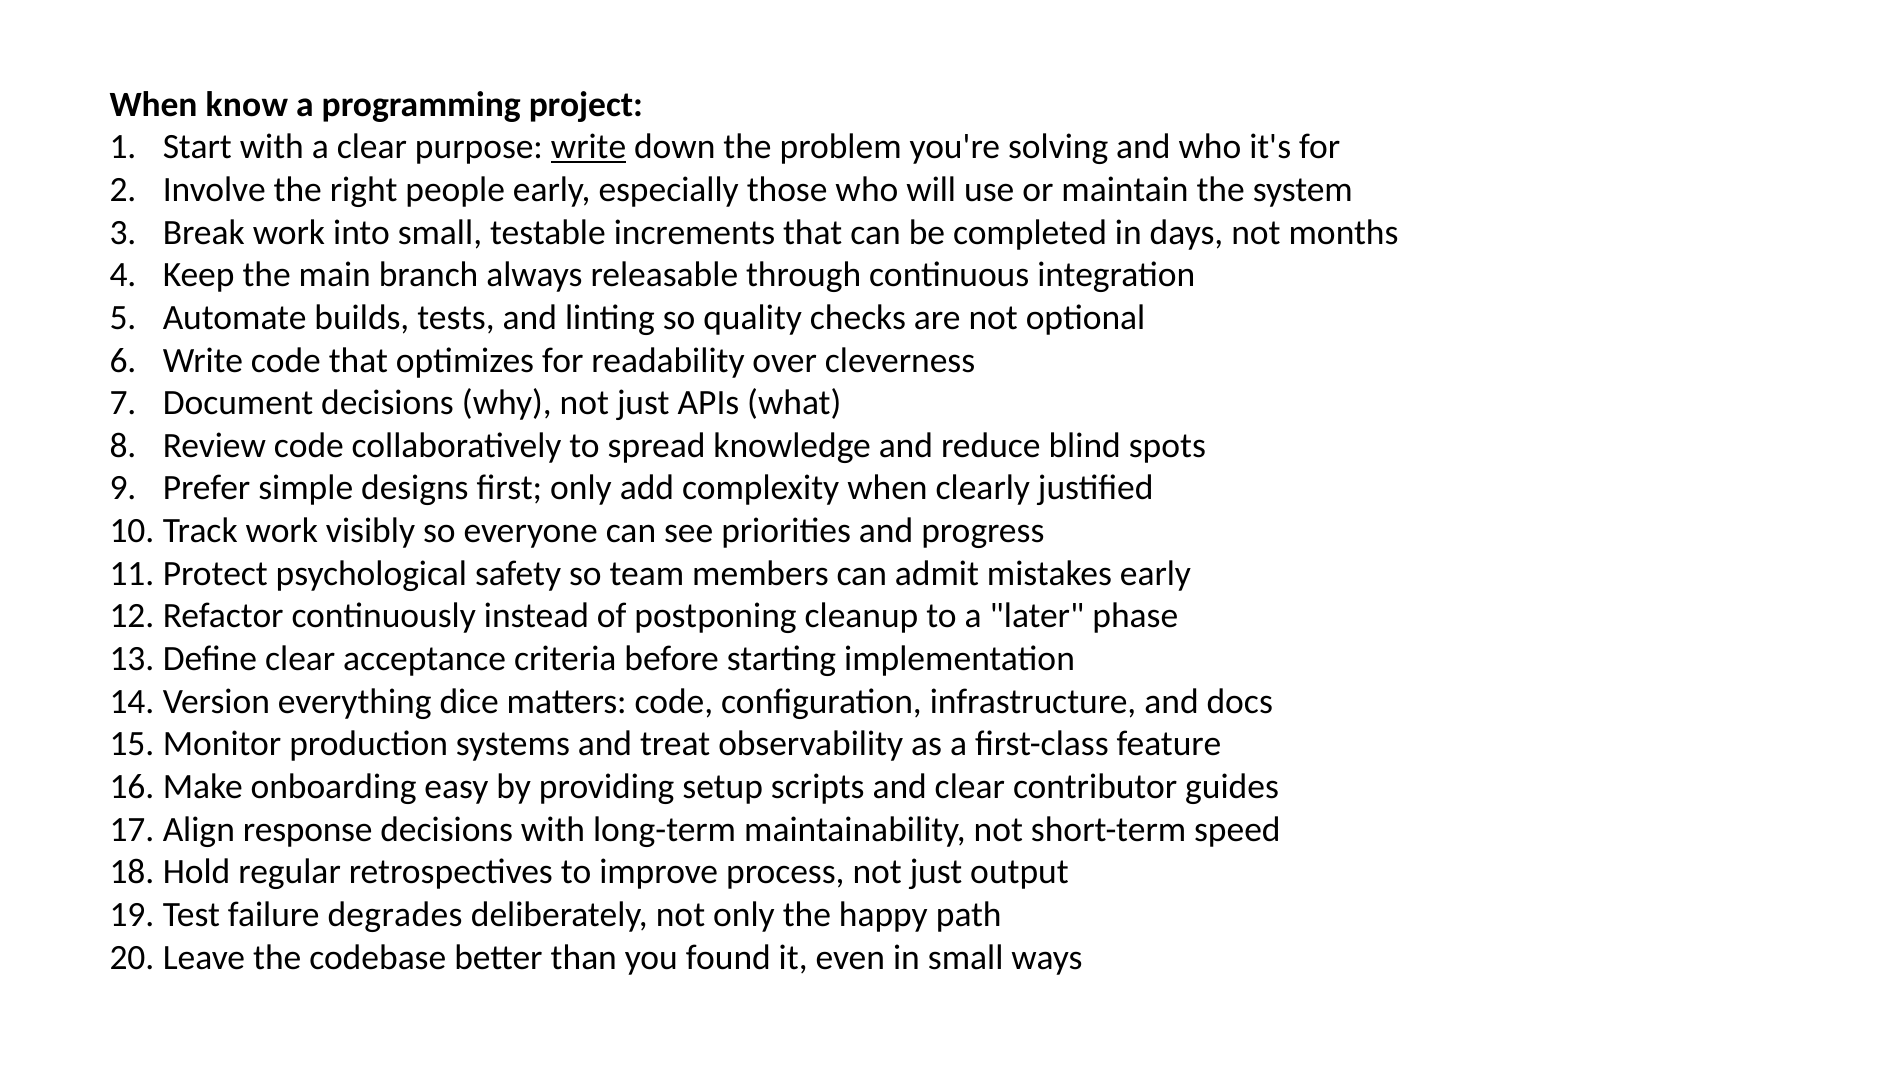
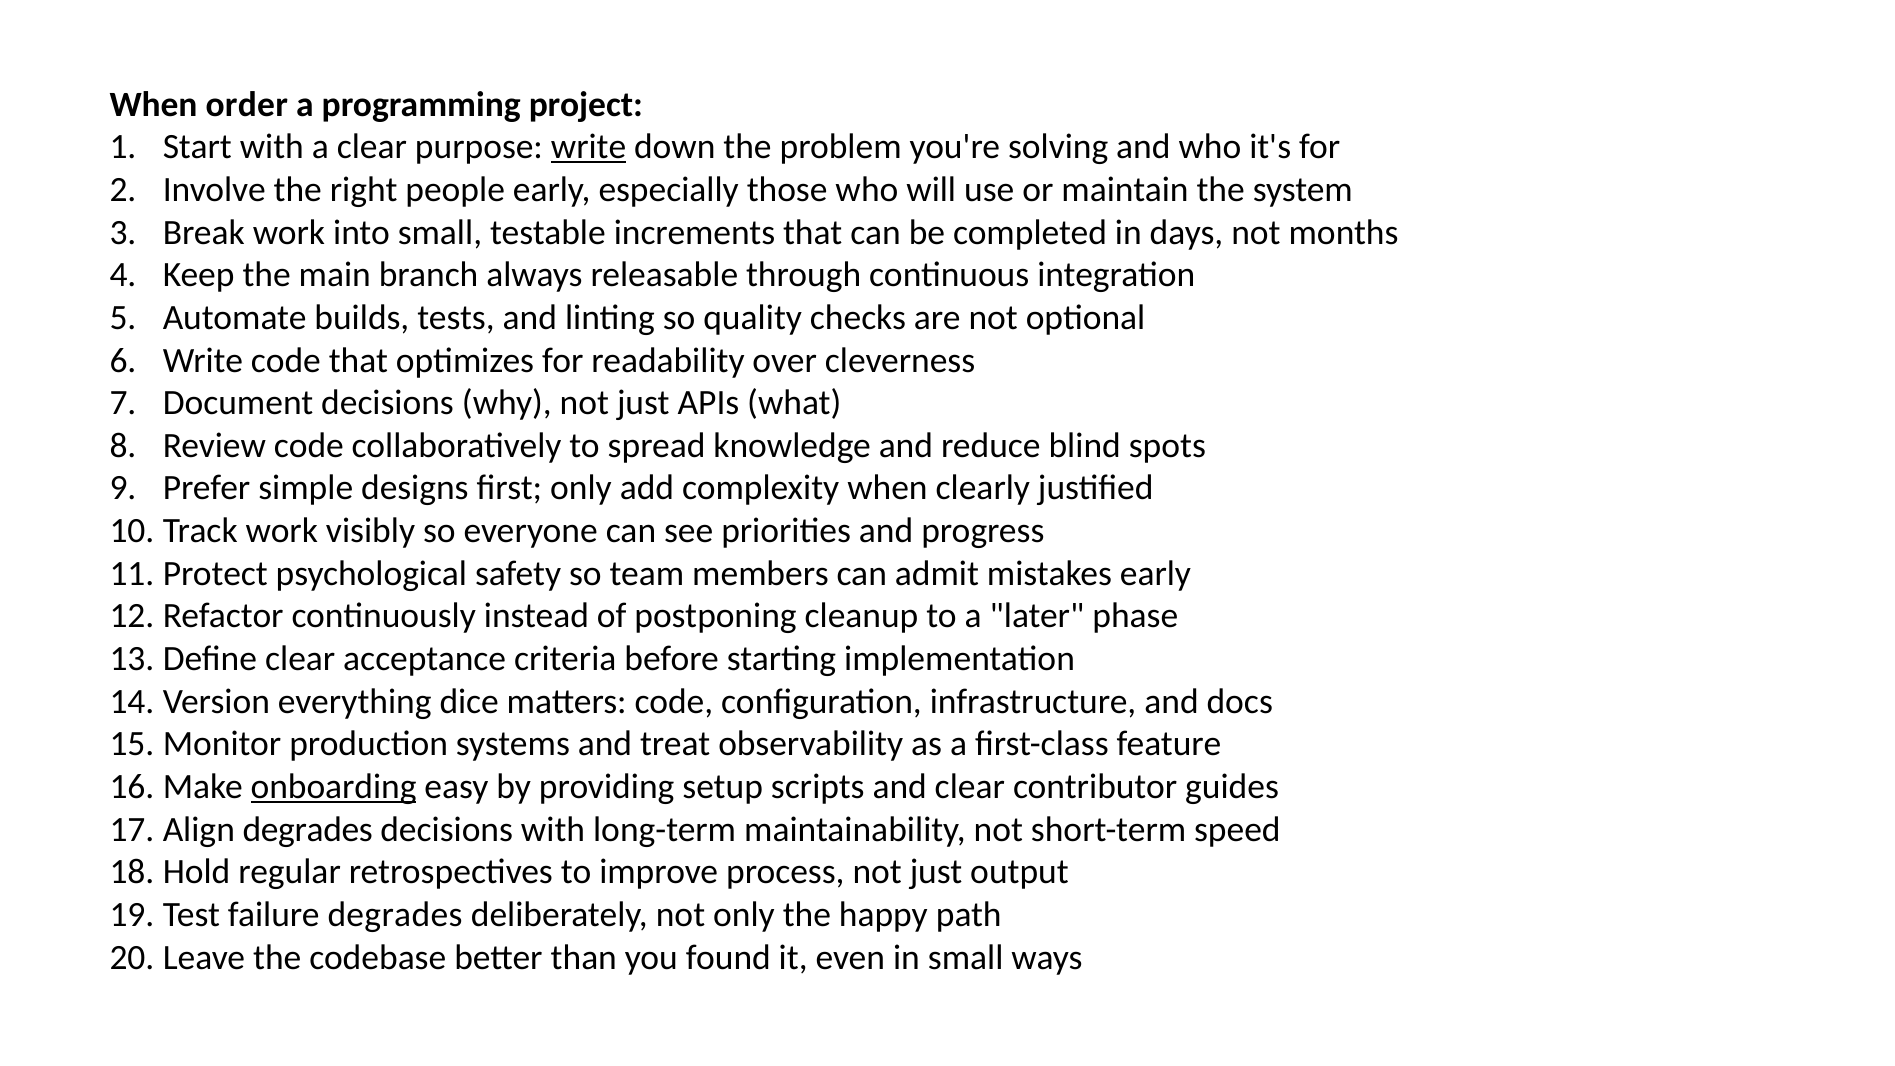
know: know -> order
onboarding underline: none -> present
response at (308, 829): response -> degrades
